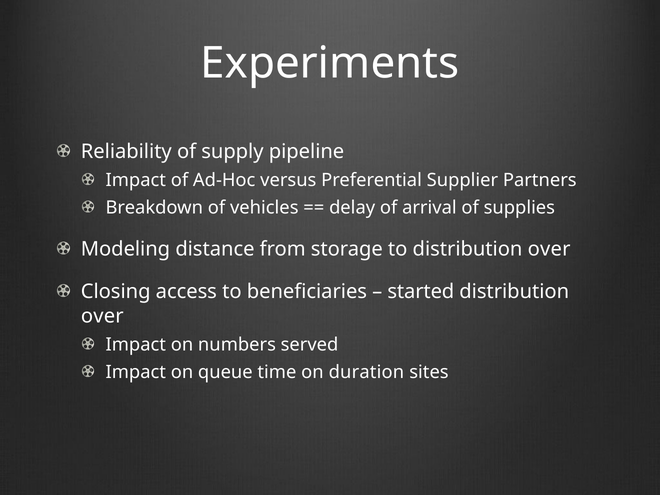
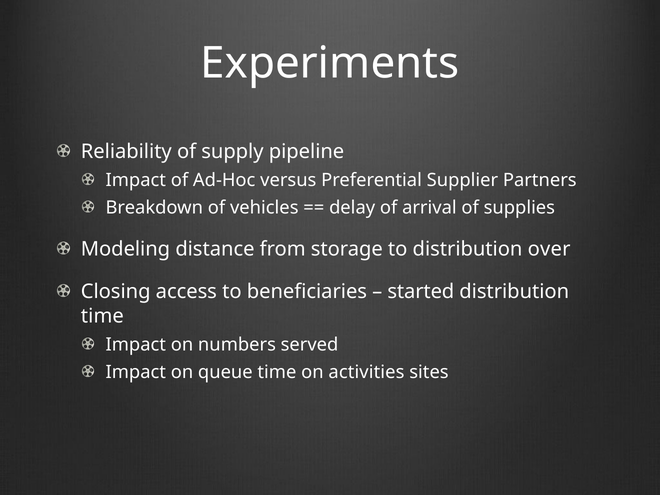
over at (102, 316): over -> time
duration: duration -> activities
